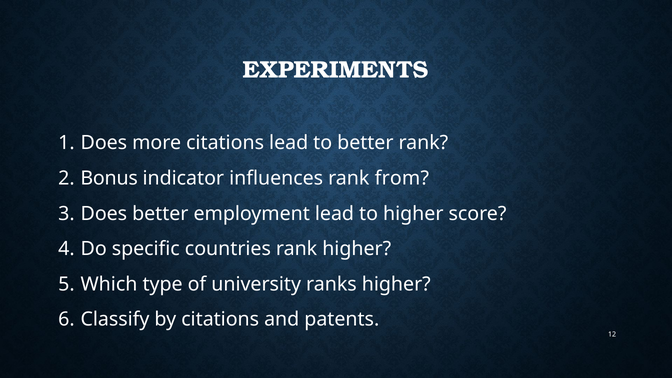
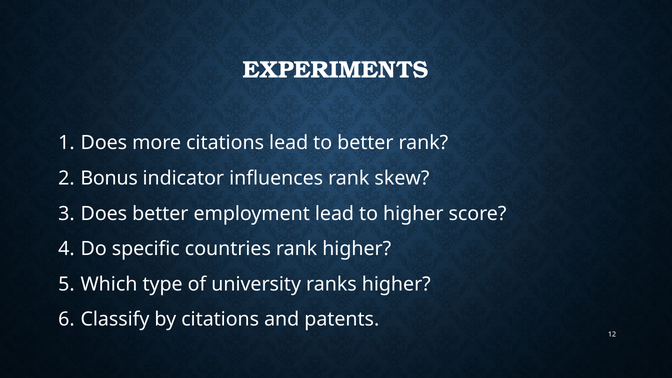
from: from -> skew
